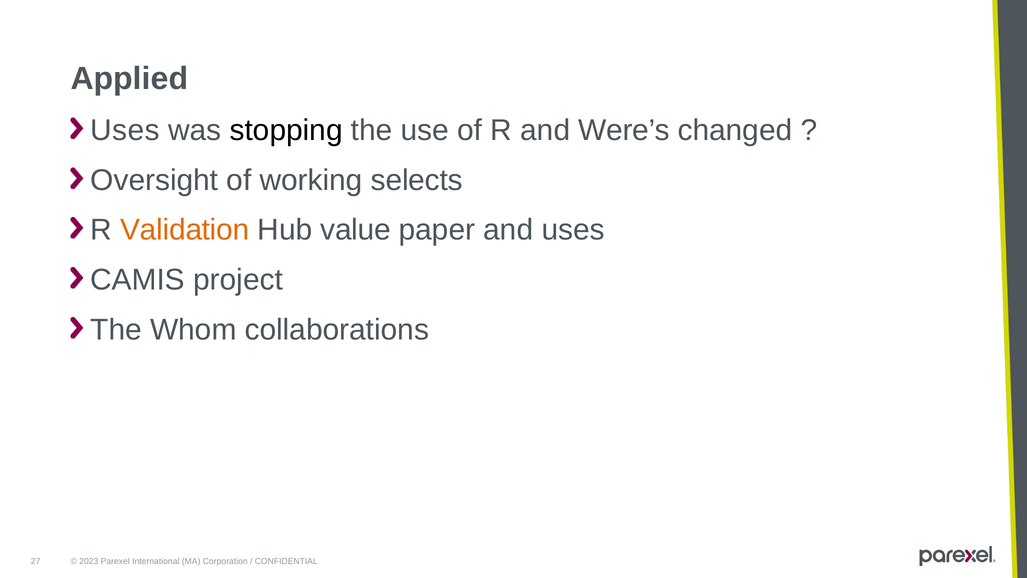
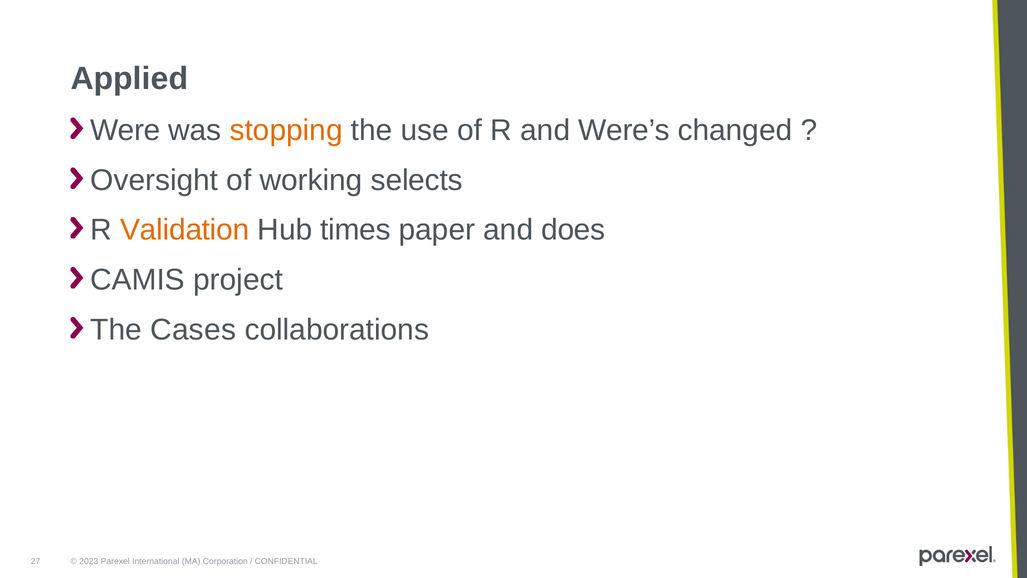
Uses at (125, 130): Uses -> Were
stopping colour: black -> orange
value: value -> times
and uses: uses -> does
Whom: Whom -> Cases
